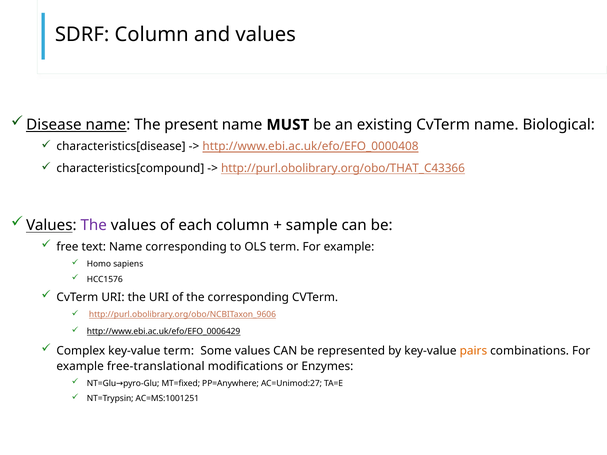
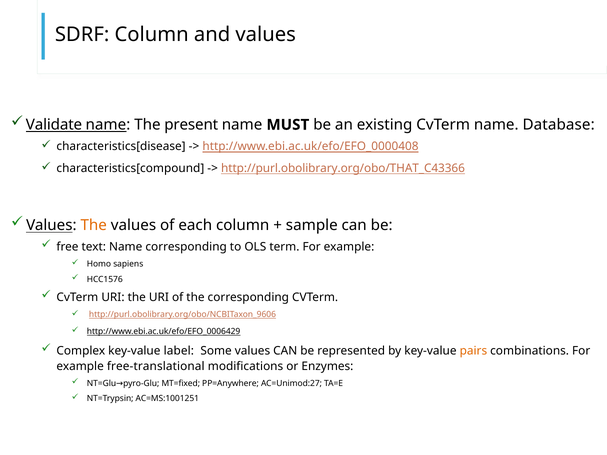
Disease: Disease -> Validate
Biological: Biological -> Database
The at (94, 226) colour: purple -> orange
key-value term: term -> label
